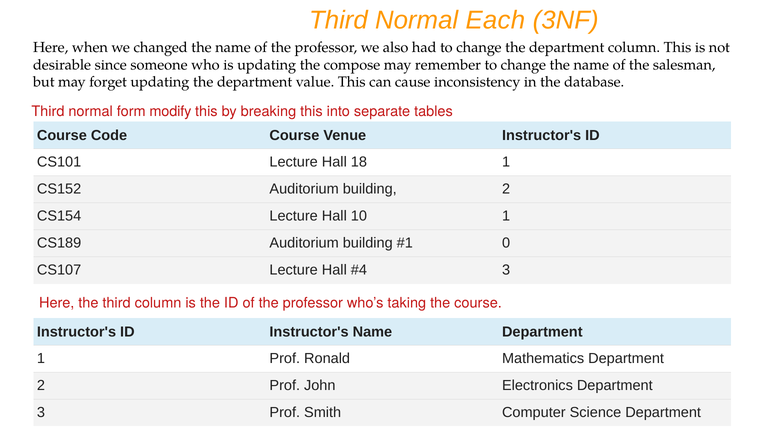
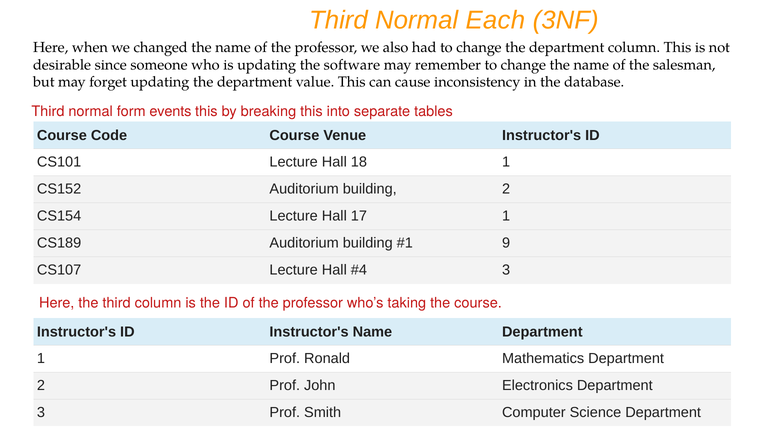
compose: compose -> software
modify: modify -> events
10: 10 -> 17
0: 0 -> 9
